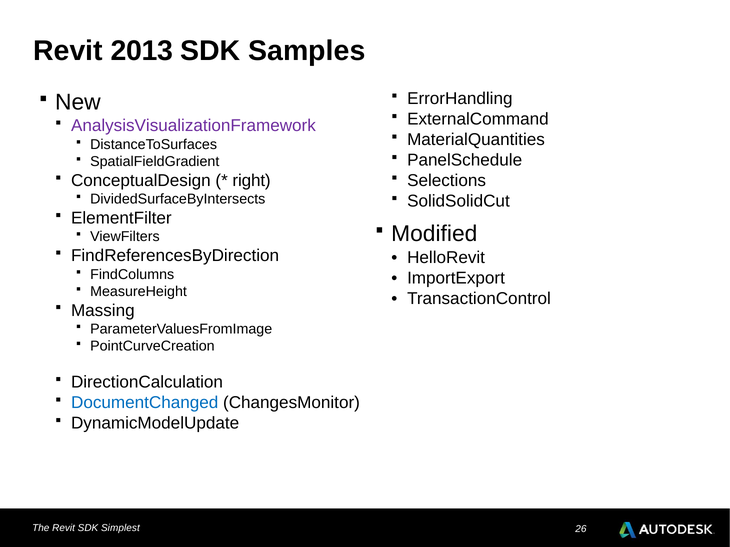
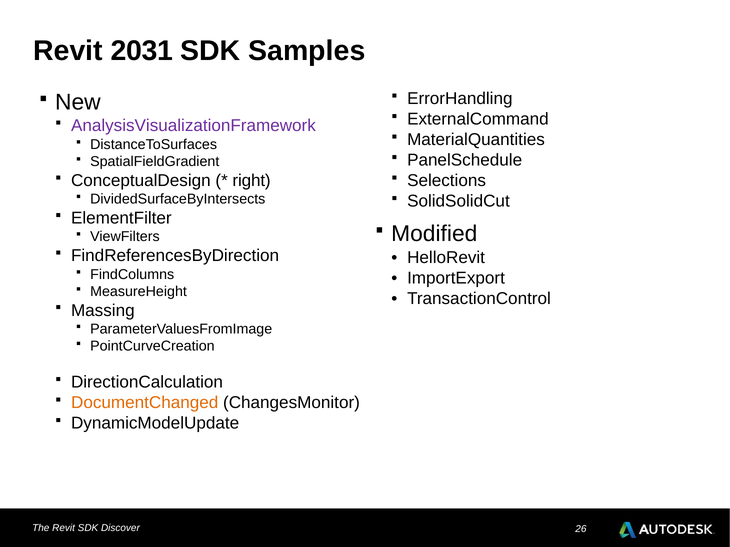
2013: 2013 -> 2031
DocumentChanged colour: blue -> orange
Simplest: Simplest -> Discover
